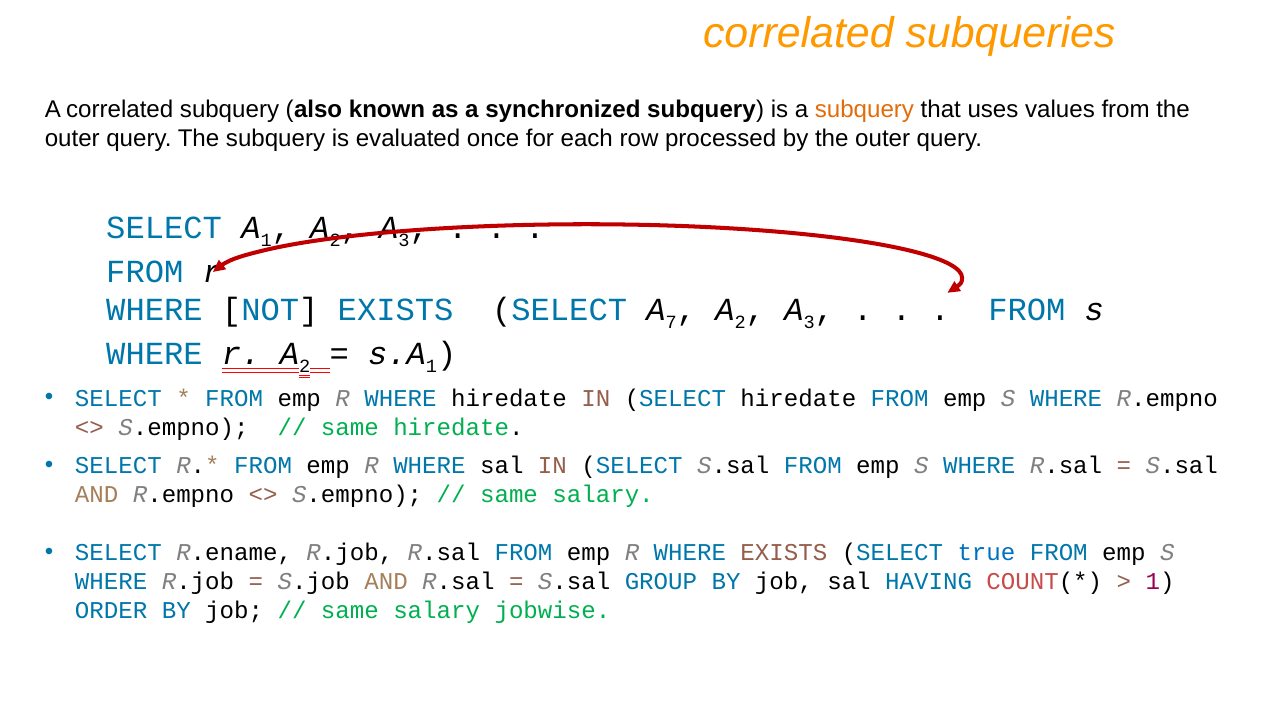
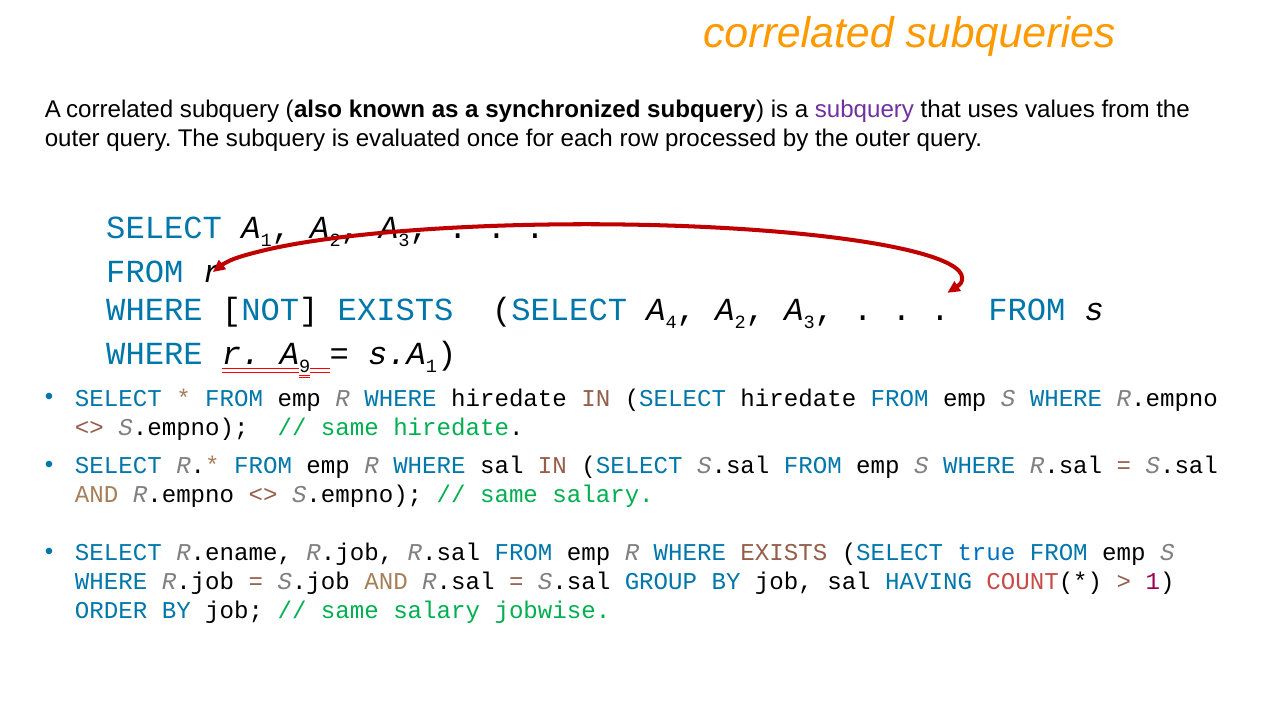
subquery at (864, 109) colour: orange -> purple
7: 7 -> 4
r A 2: 2 -> 9
